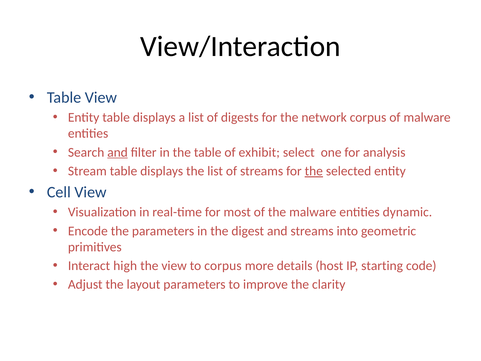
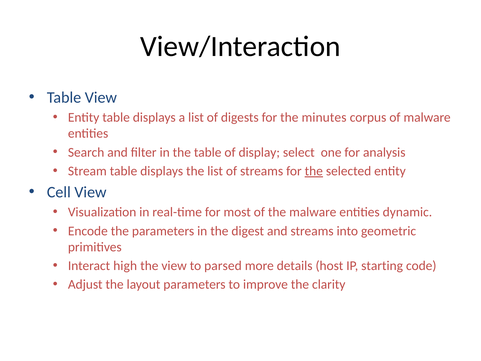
network: network -> minutes
and at (118, 152) underline: present -> none
exhibit: exhibit -> display
to corpus: corpus -> parsed
